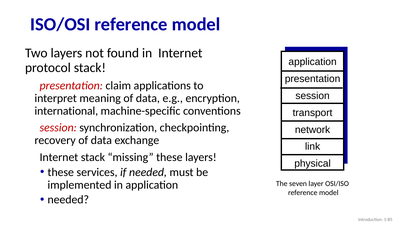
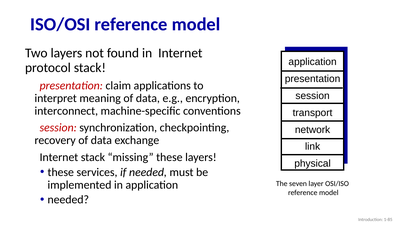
international: international -> interconnect
